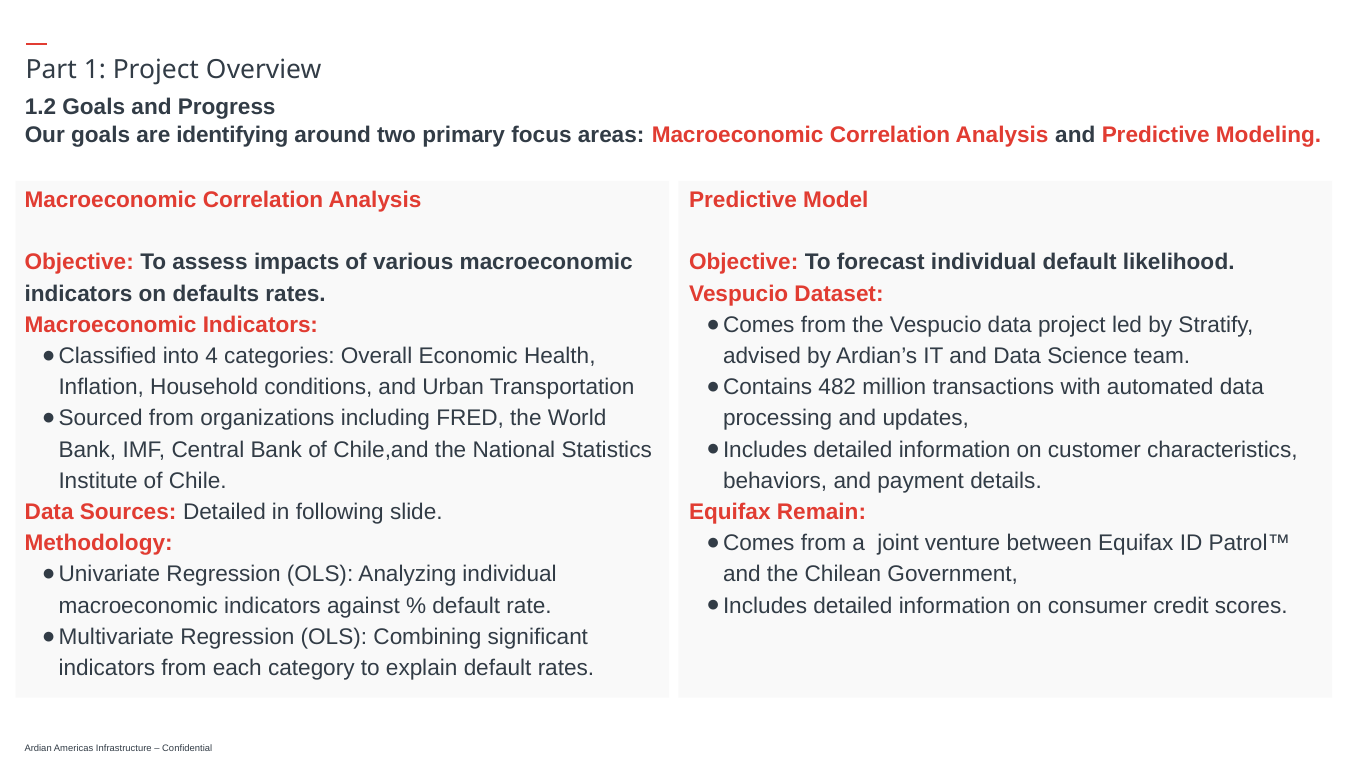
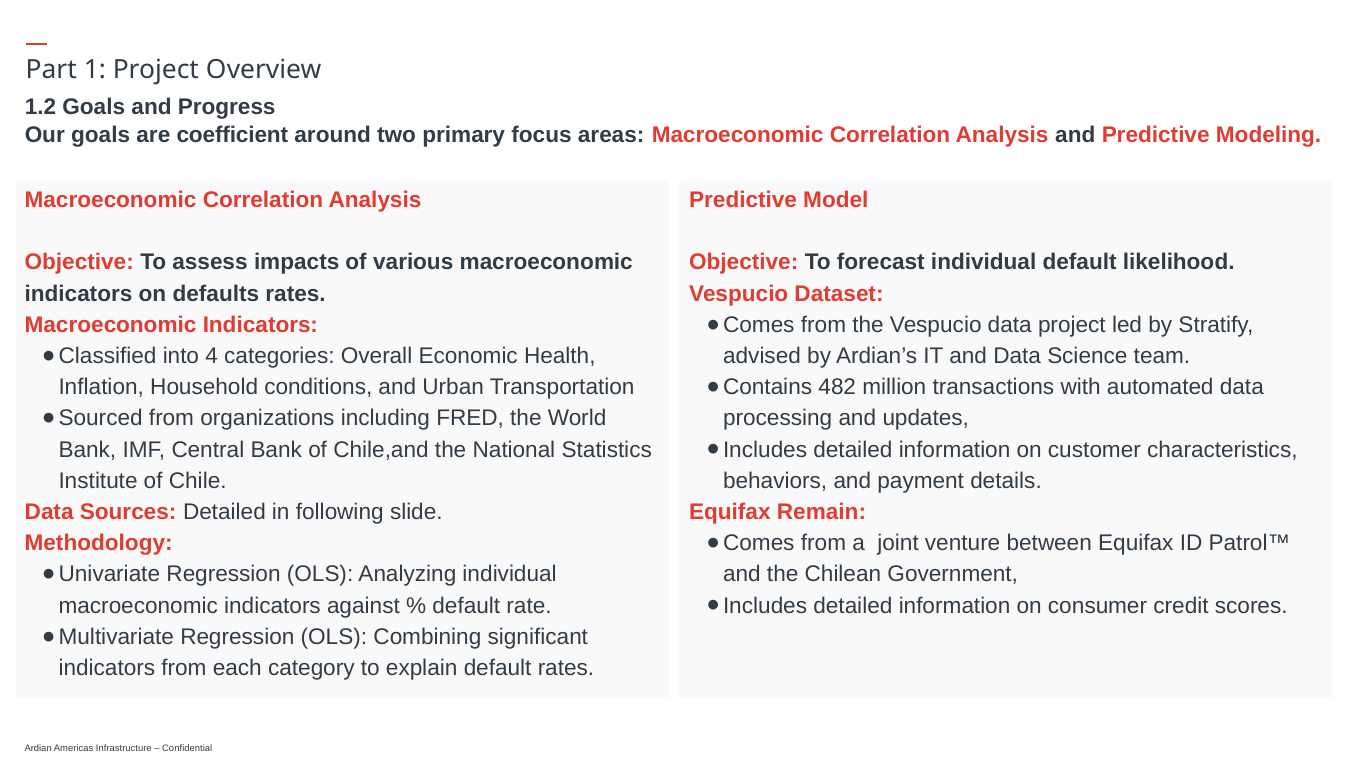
identifying: identifying -> coefficient
